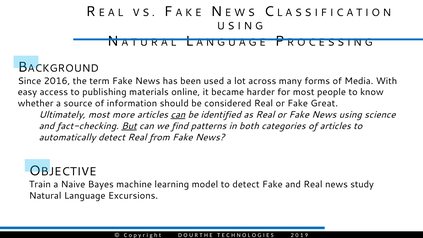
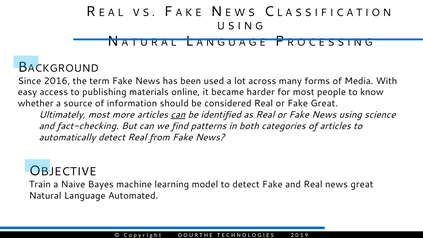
But underline: present -> none
news study: study -> great
Excursions: Excursions -> Automated
